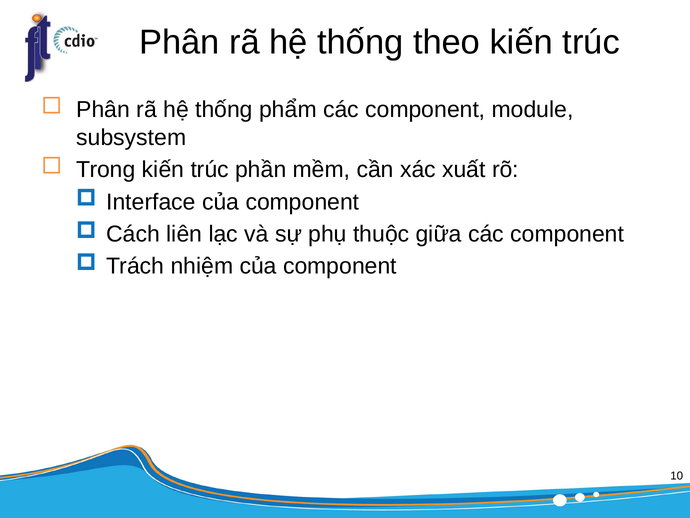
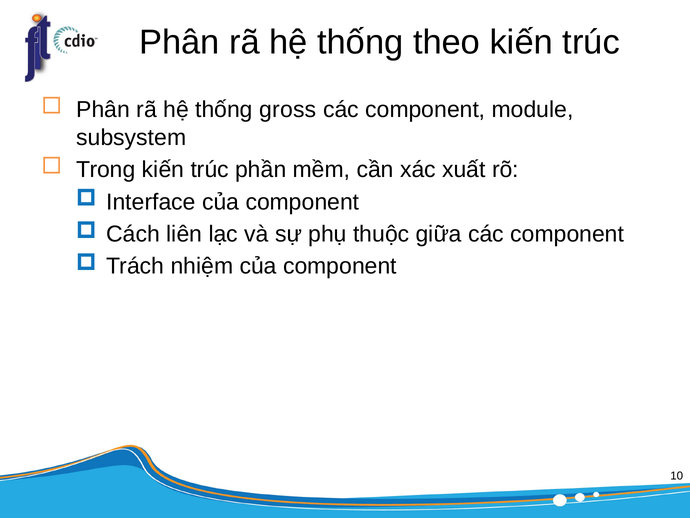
phẩm: phẩm -> gross
